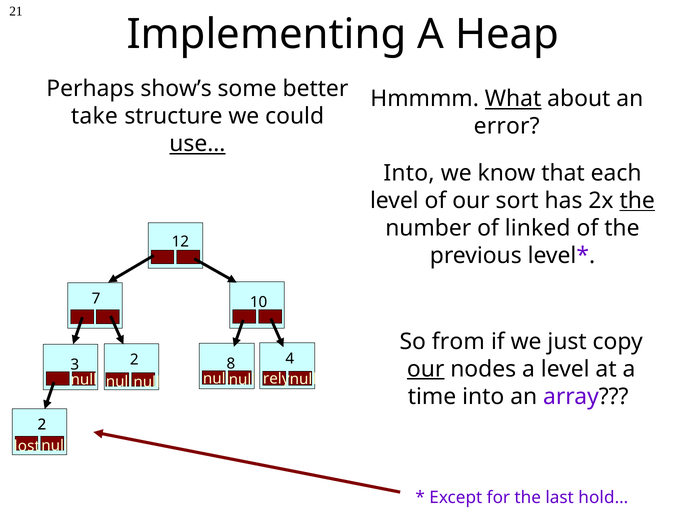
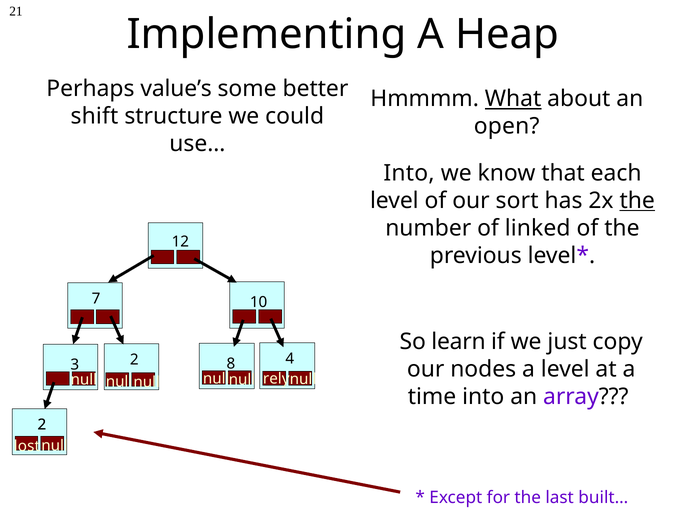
show’s: show’s -> value’s
take: take -> shift
error: error -> open
use… underline: present -> none
from: from -> learn
our at (426, 369) underline: present -> none
hold…: hold… -> built…
